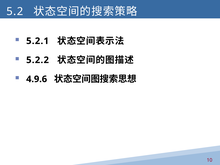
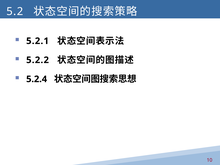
4.9.6: 4.9.6 -> 5.2.4
